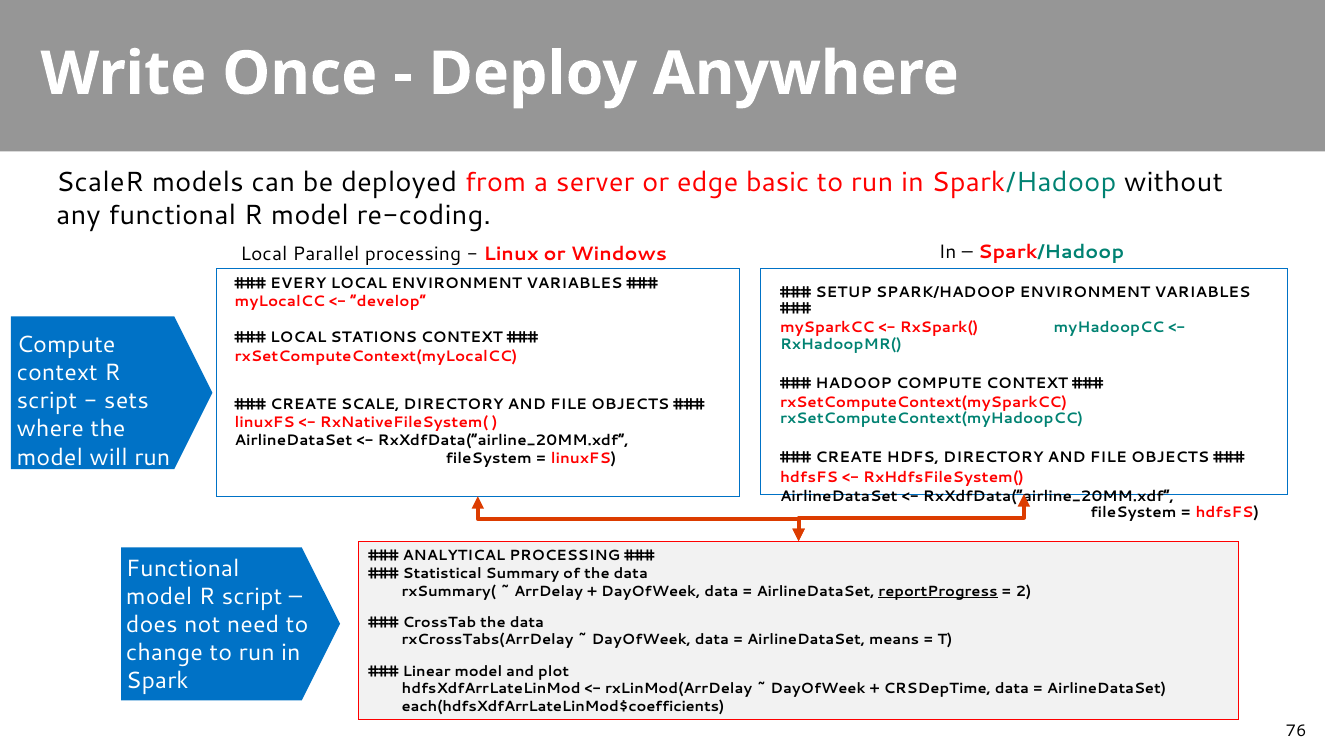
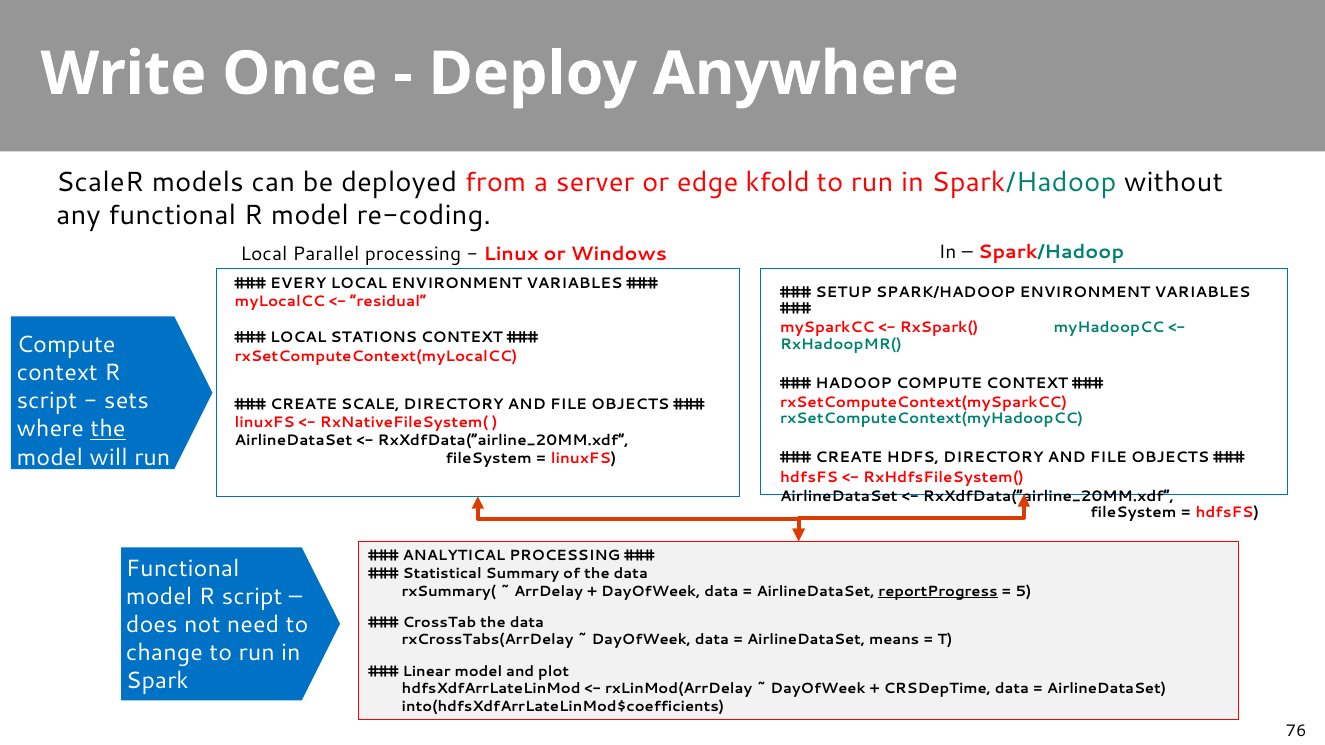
basic: basic -> kfold
develop: develop -> residual
the at (108, 429) underline: none -> present
2: 2 -> 5
each(hdfsXdfArrLateLinMod$coefficients: each(hdfsXdfArrLateLinMod$coefficients -> into(hdfsXdfArrLateLinMod$coefficients
